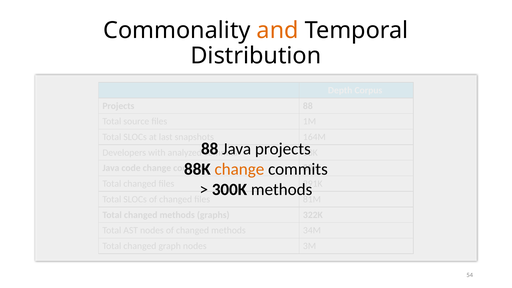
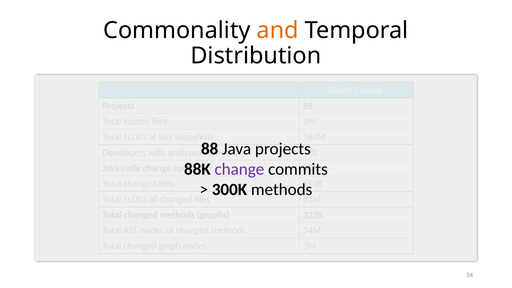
change at (239, 169) colour: orange -> purple
